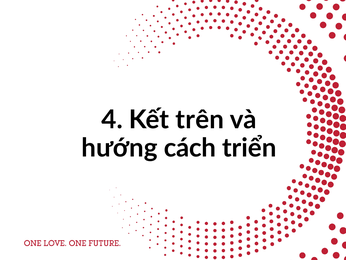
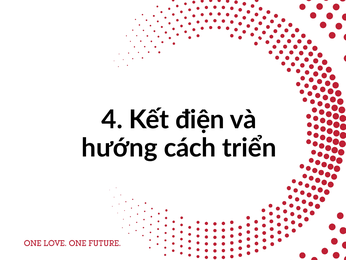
trên: trên -> điện
